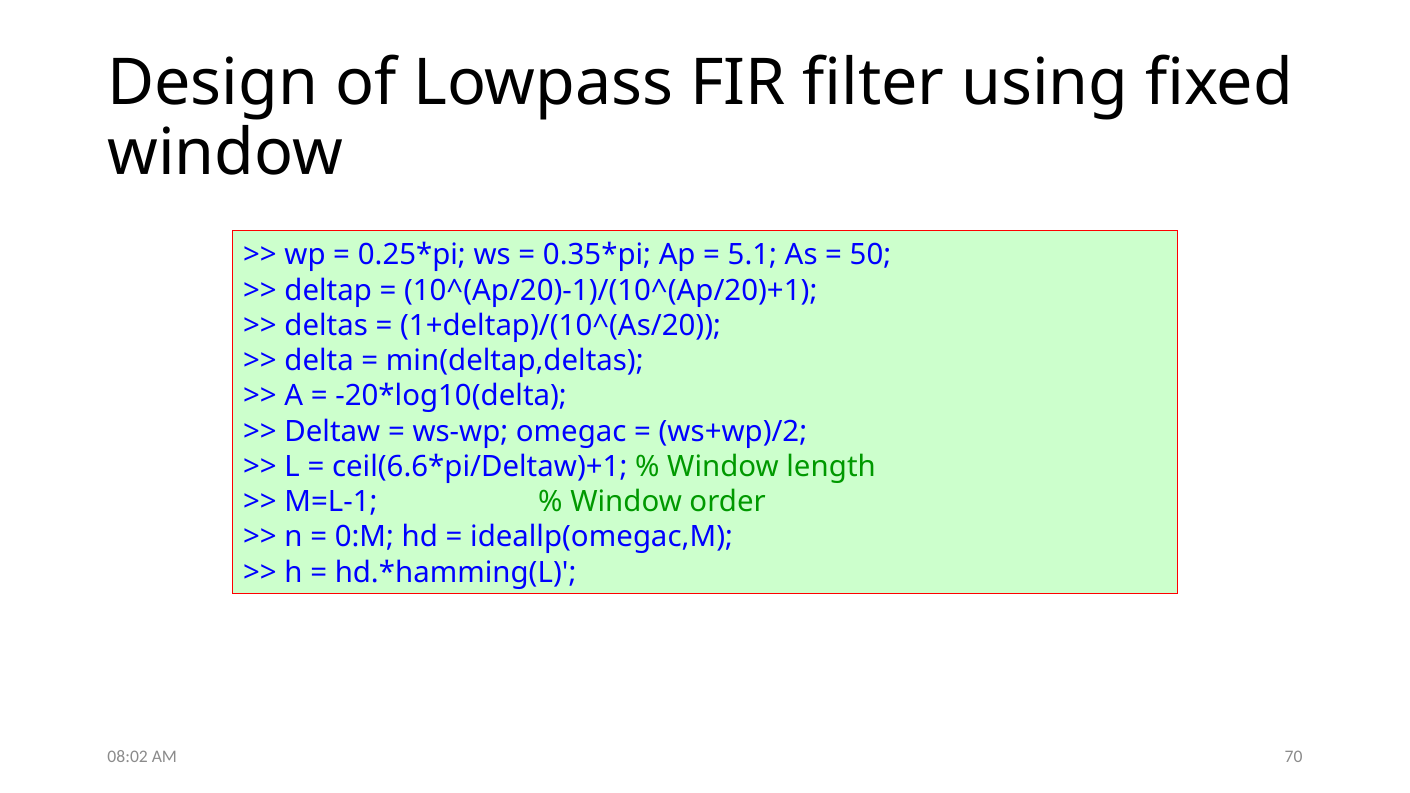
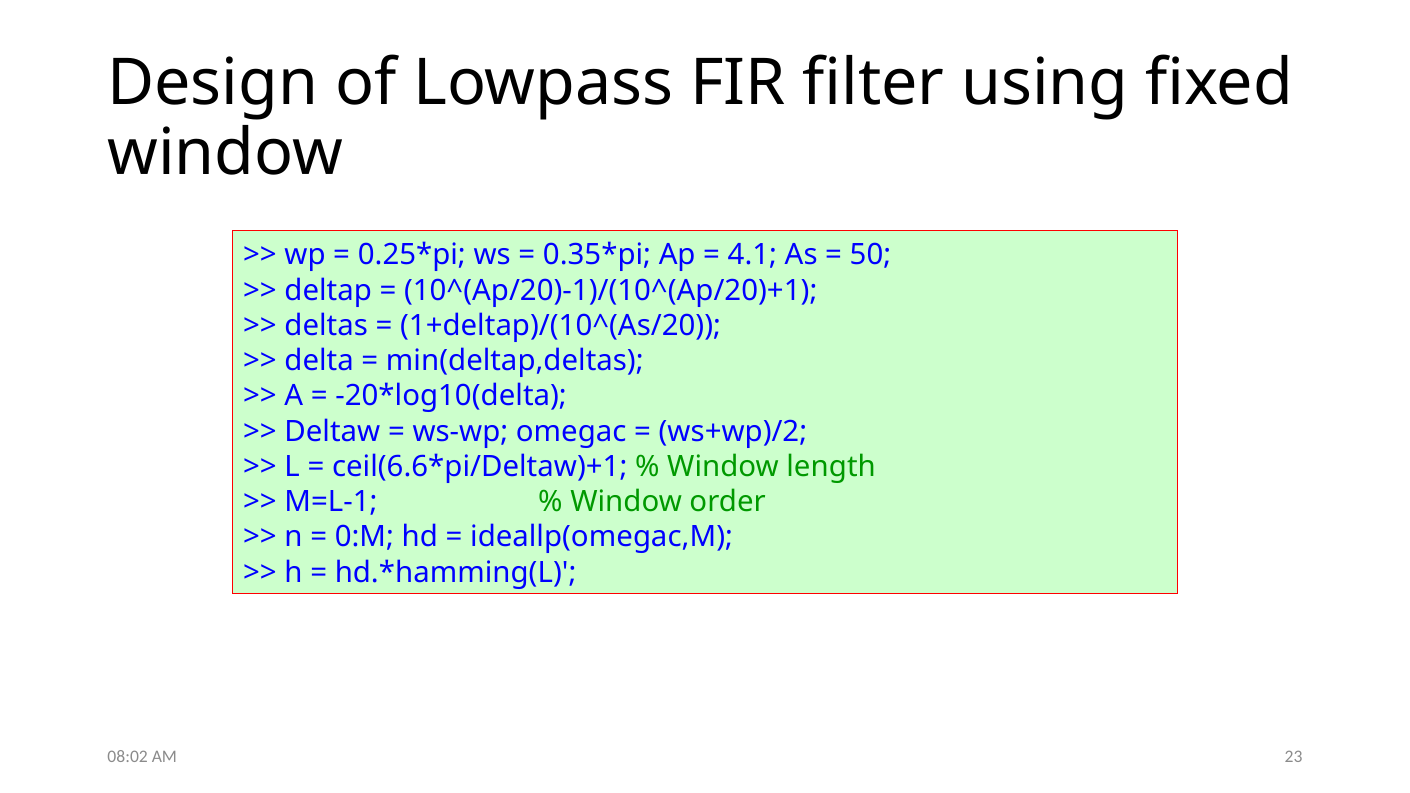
5.1: 5.1 -> 4.1
70: 70 -> 23
